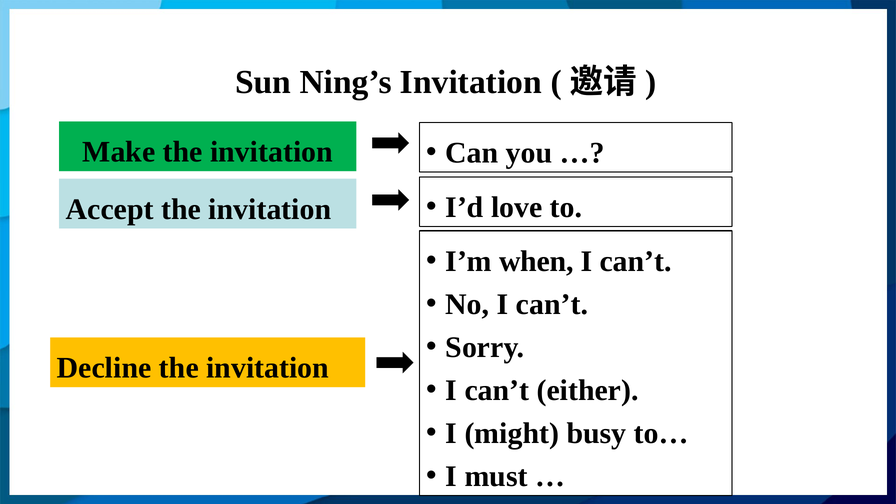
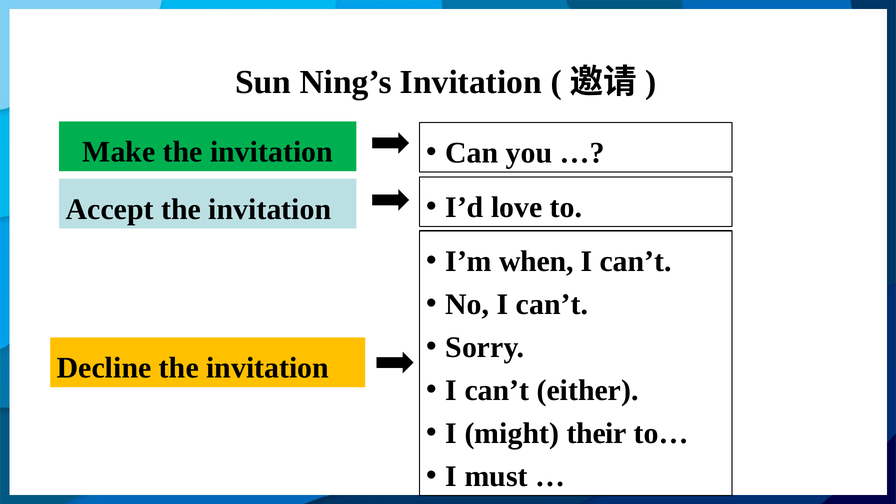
busy: busy -> their
